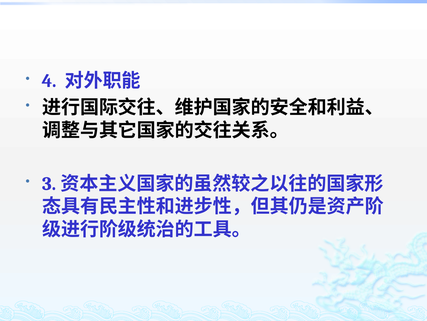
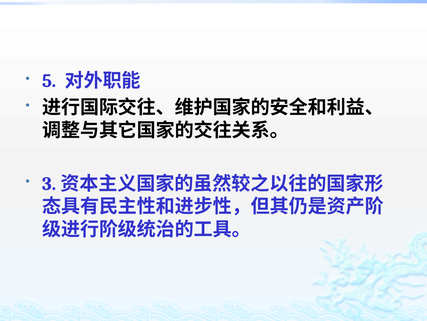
4: 4 -> 5
